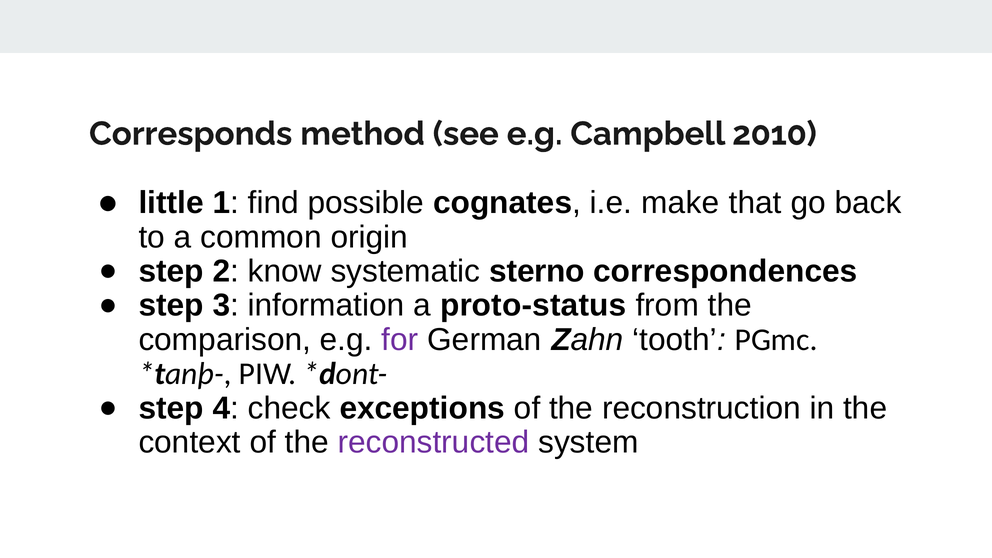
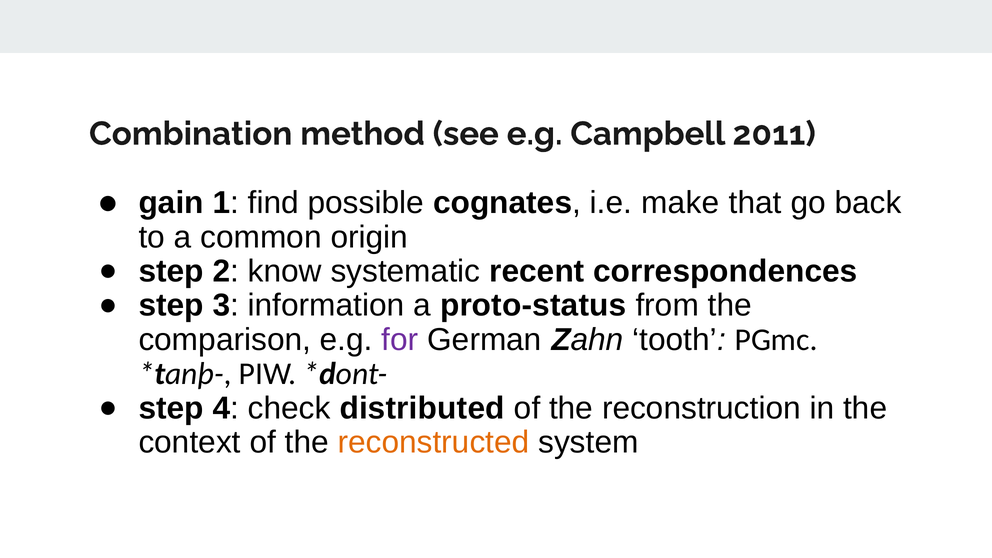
Corresponds: Corresponds -> Combination
2010: 2010 -> 2011
little: little -> gain
sterno: sterno -> recent
exceptions: exceptions -> distributed
reconstructed colour: purple -> orange
